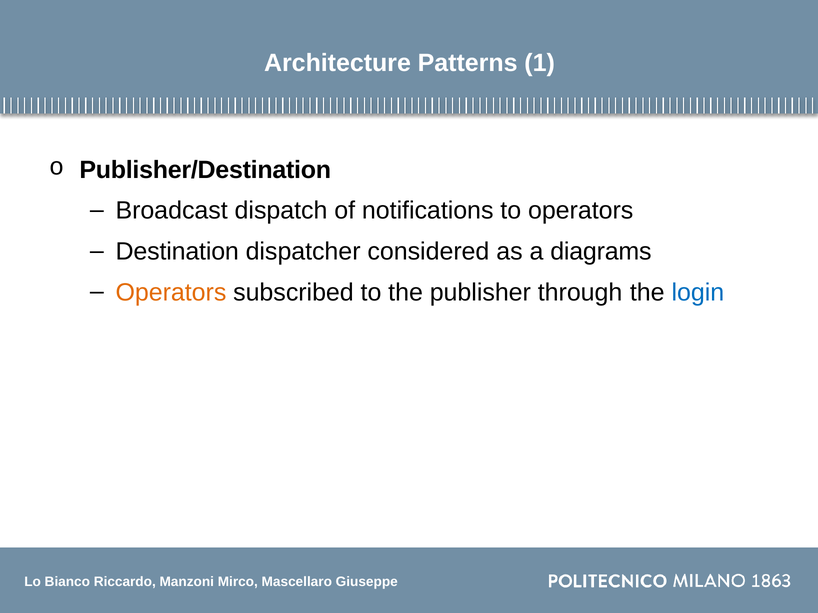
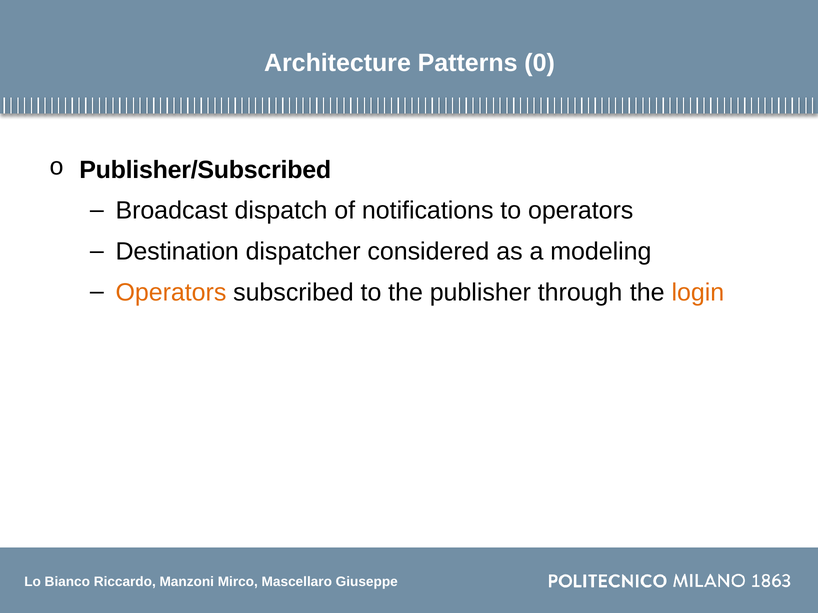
1: 1 -> 0
Publisher/Destination: Publisher/Destination -> Publisher/Subscribed
diagrams: diagrams -> modeling
login colour: blue -> orange
